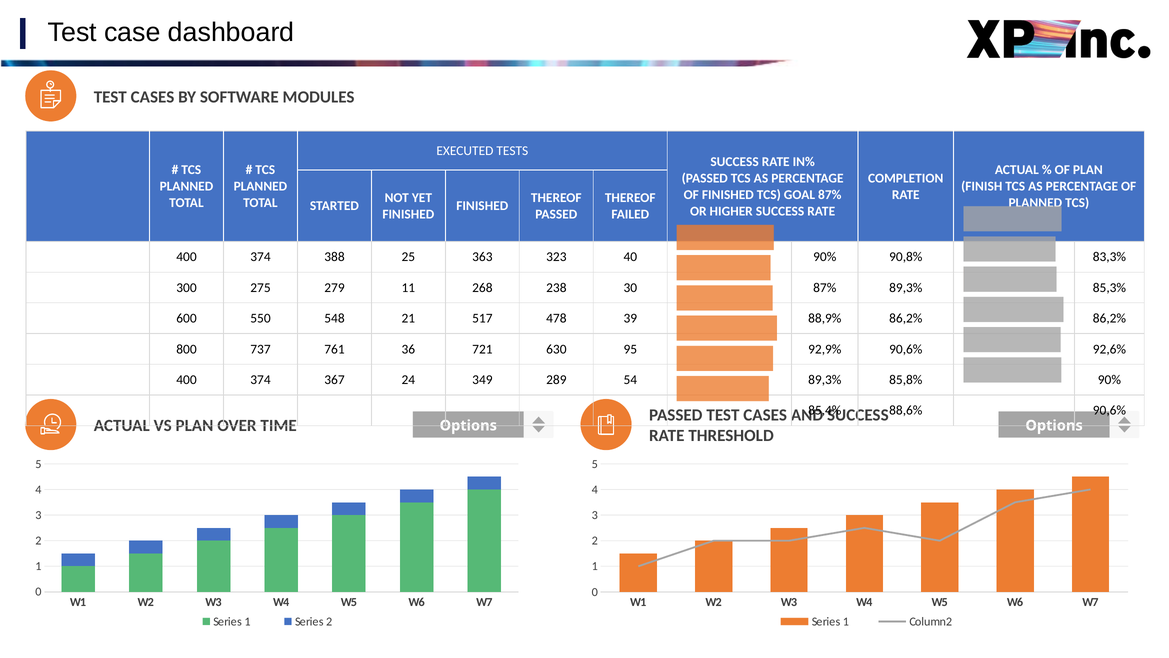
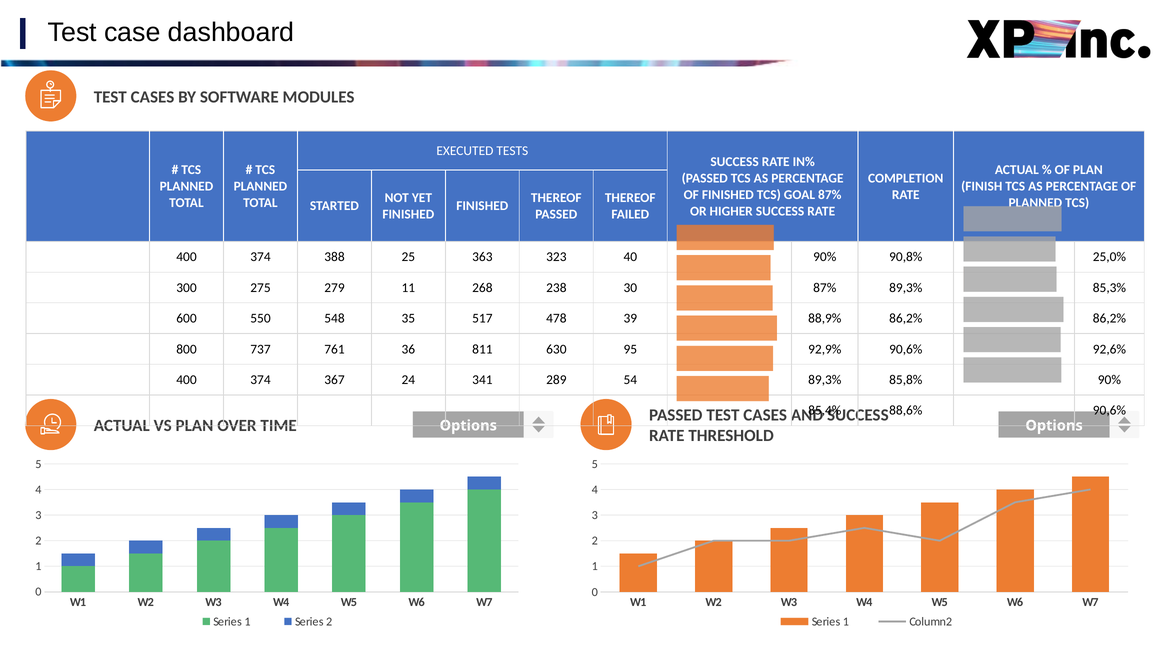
83,3%: 83,3% -> 25,0%
21: 21 -> 35
721: 721 -> 811
349: 349 -> 341
